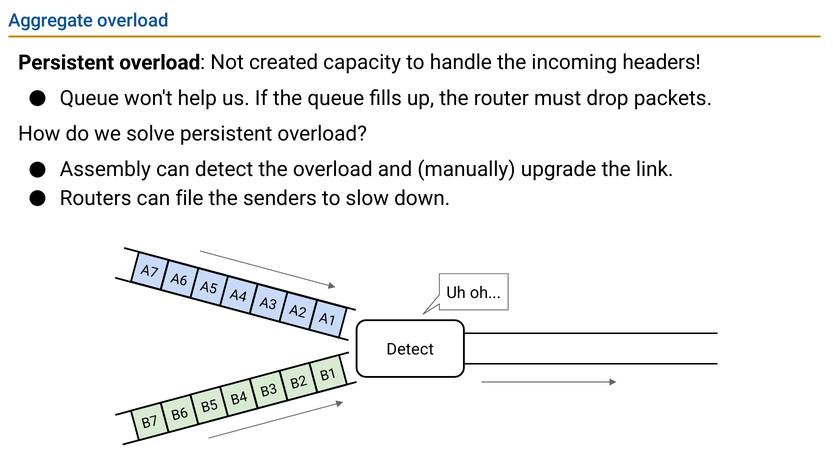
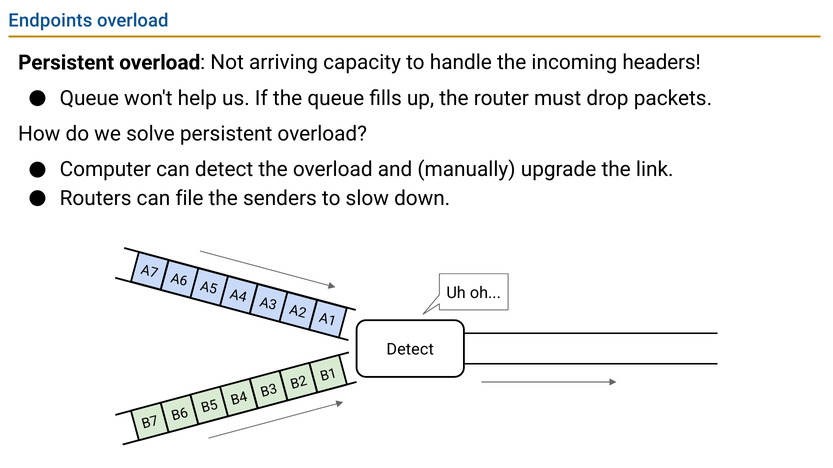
Aggregate: Aggregate -> Endpoints
created: created -> arriving
Assembly: Assembly -> Computer
